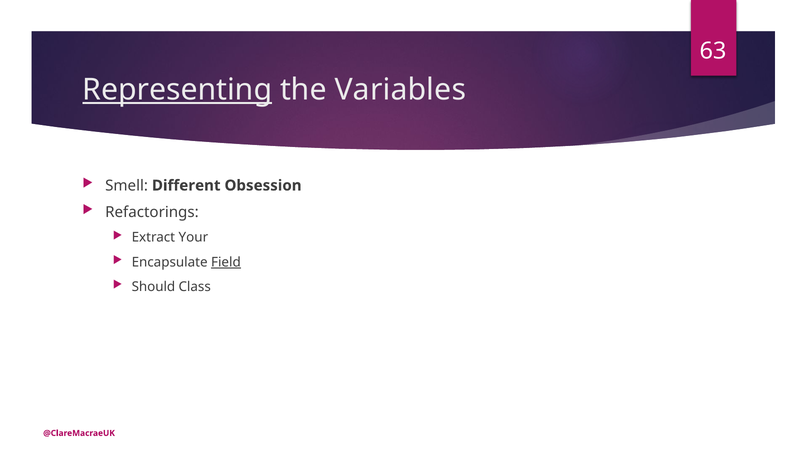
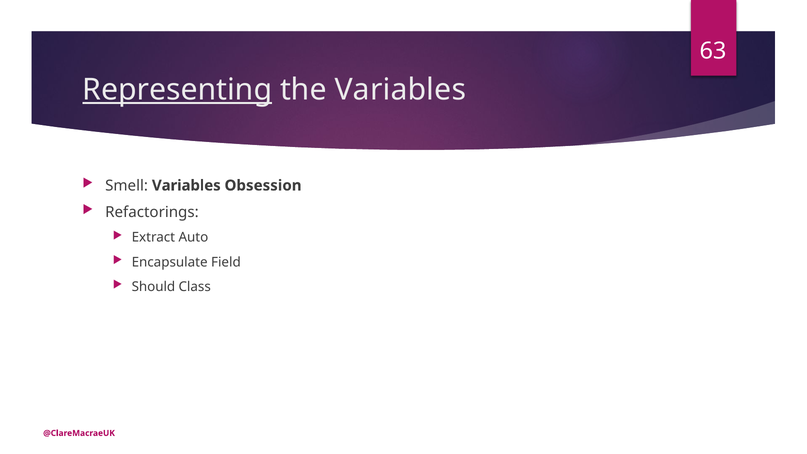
Smell Different: Different -> Variables
Your: Your -> Auto
Field underline: present -> none
